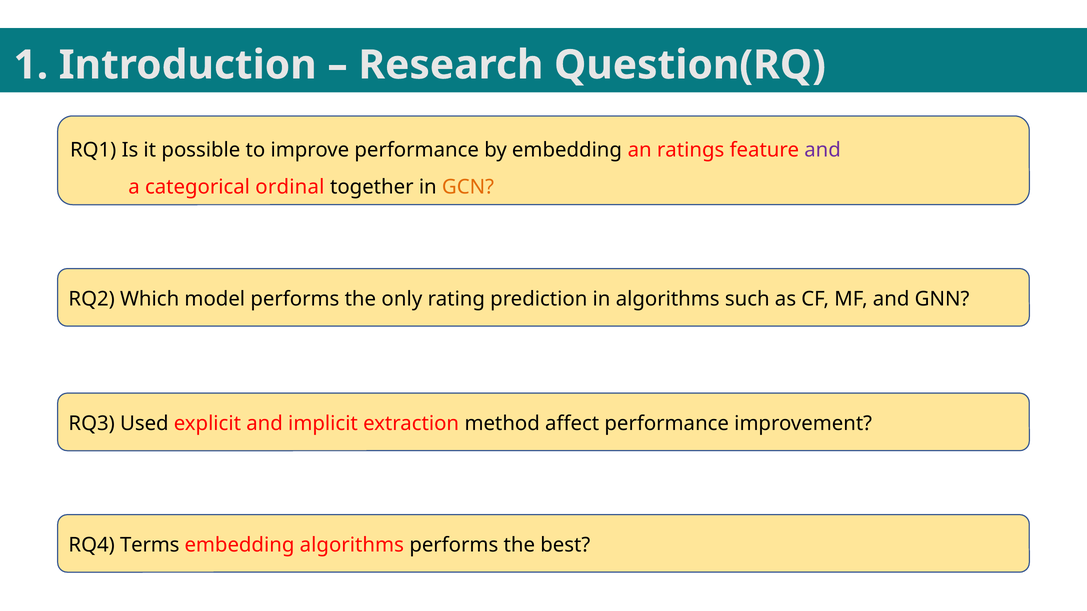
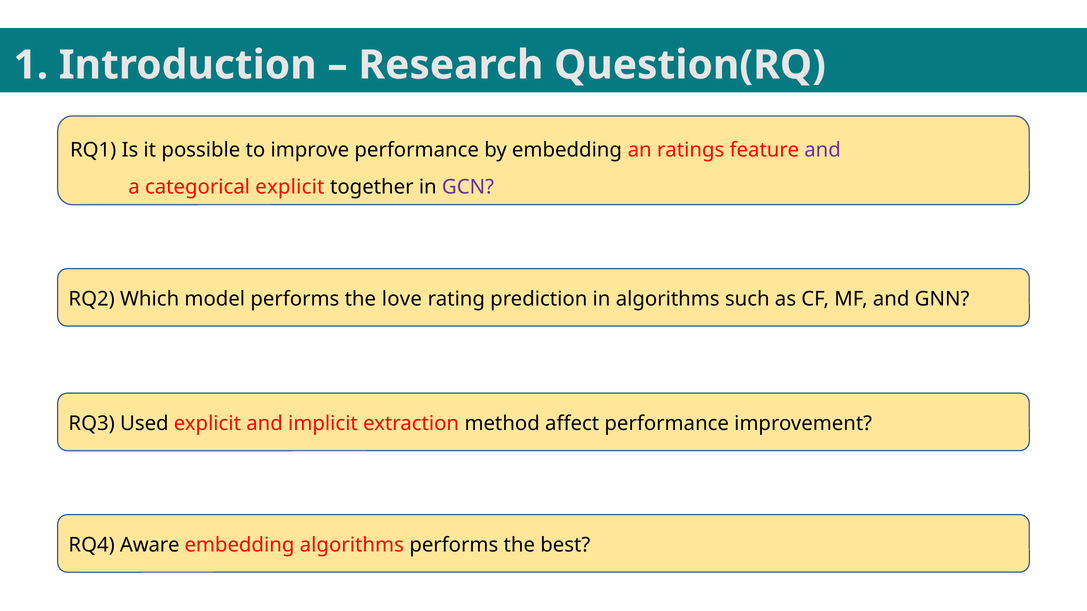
categorical ordinal: ordinal -> explicit
GCN colour: orange -> purple
only: only -> love
Terms: Terms -> Aware
